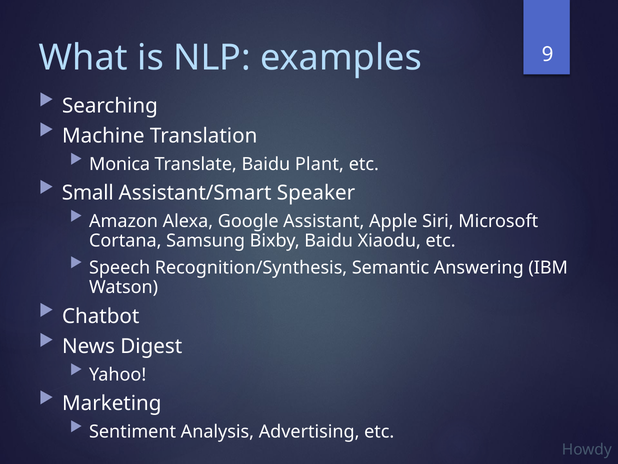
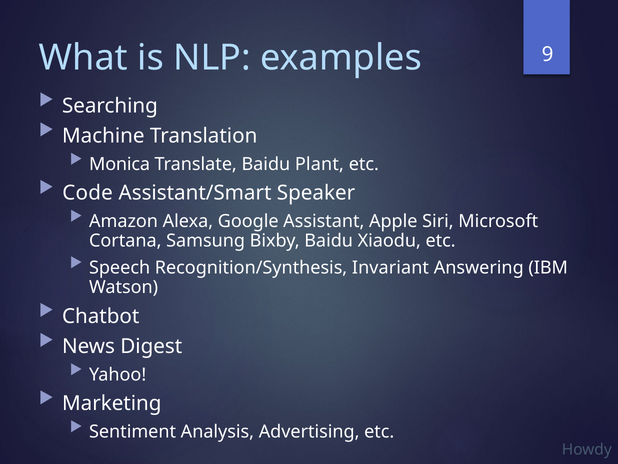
Small: Small -> Code
Semantic: Semantic -> Invariant
